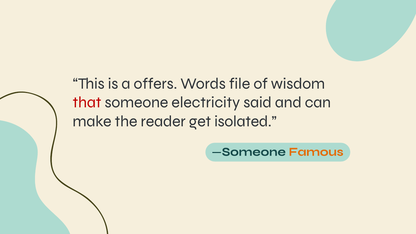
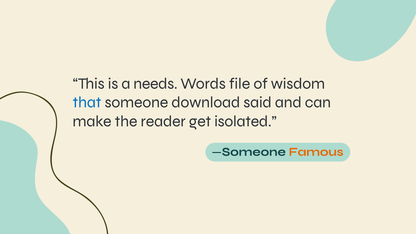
offers: offers -> needs
that colour: red -> blue
electricity: electricity -> download
